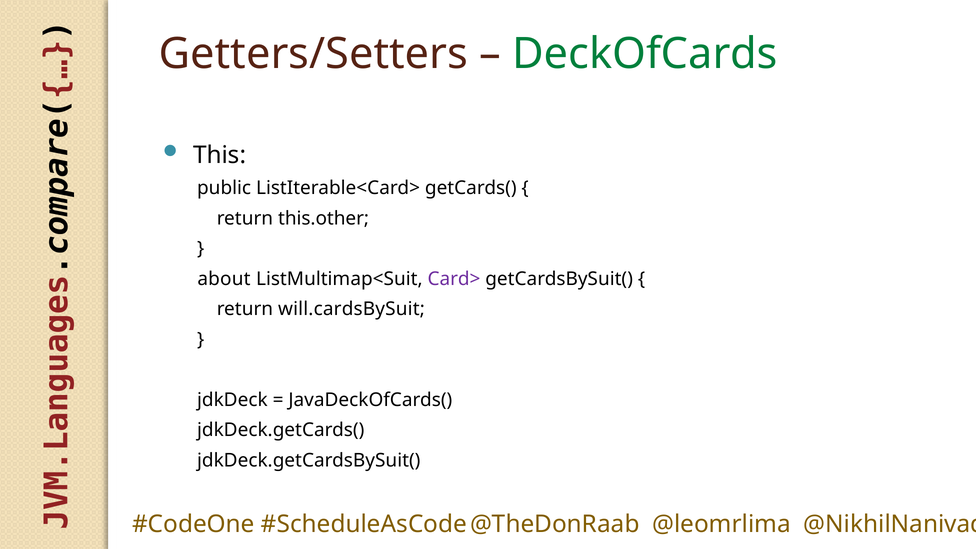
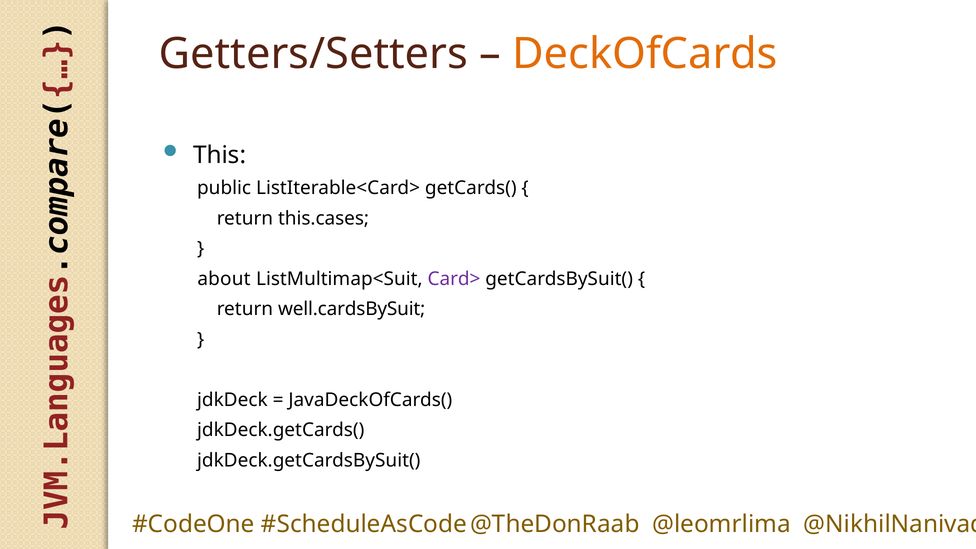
DeckOfCards colour: green -> orange
this.other: this.other -> this.cases
will.cardsBySuit: will.cardsBySuit -> well.cardsBySuit
